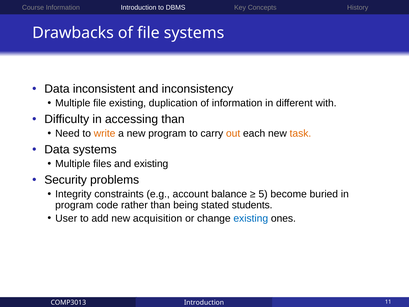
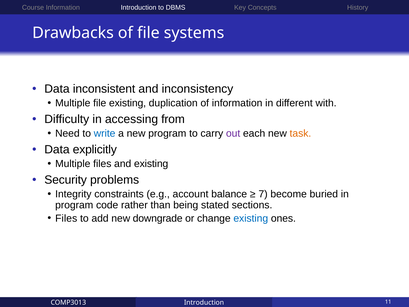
accessing than: than -> from
write colour: orange -> blue
out colour: orange -> purple
Data systems: systems -> explicitly
5: 5 -> 7
students: students -> sections
User at (66, 218): User -> Files
acquisition: acquisition -> downgrade
